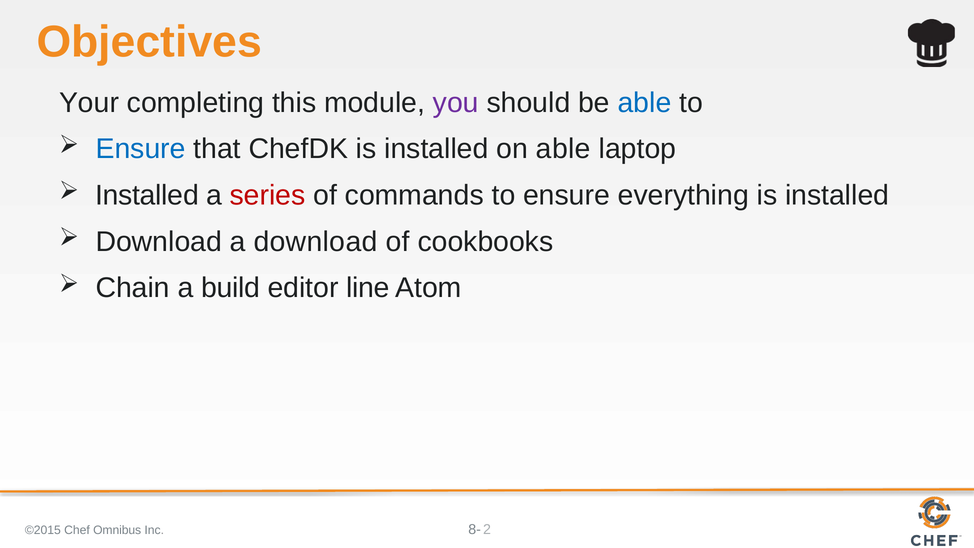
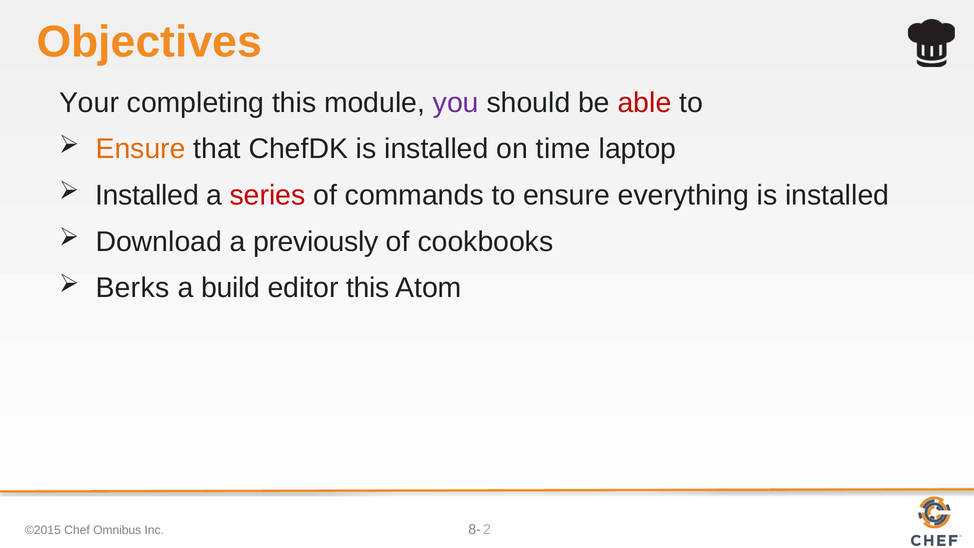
able at (644, 103) colour: blue -> red
Ensure at (141, 149) colour: blue -> orange
on able: able -> time
a download: download -> previously
Chain: Chain -> Berks
editor line: line -> this
